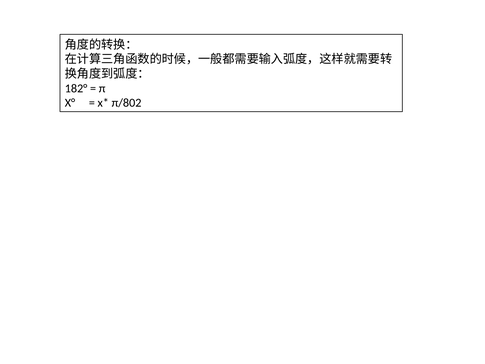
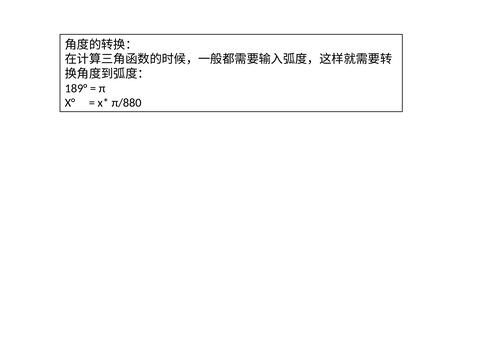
182°: 182° -> 189°
π/802: π/802 -> π/880
